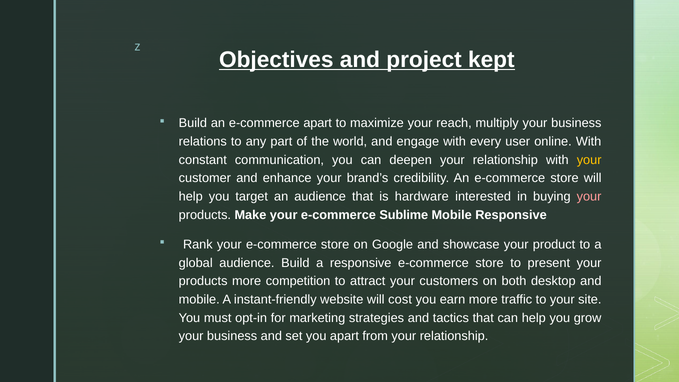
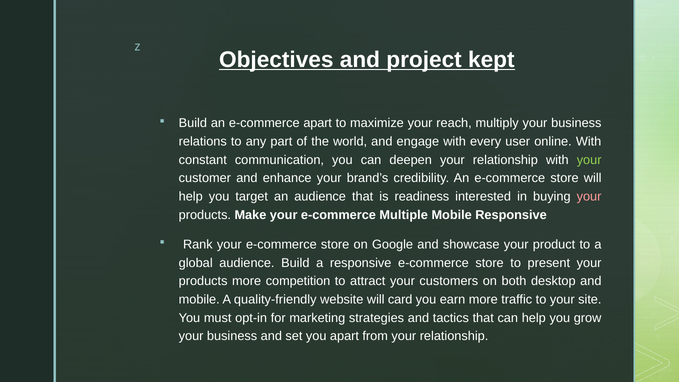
your at (589, 160) colour: yellow -> light green
hardware: hardware -> readiness
Sublime: Sublime -> Multiple
instant-friendly: instant-friendly -> quality-friendly
cost: cost -> card
